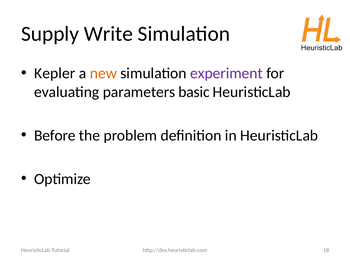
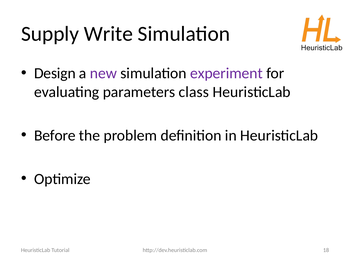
Kepler: Kepler -> Design
new colour: orange -> purple
basic: basic -> class
